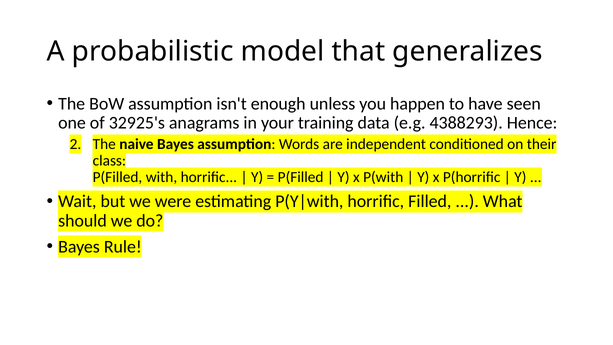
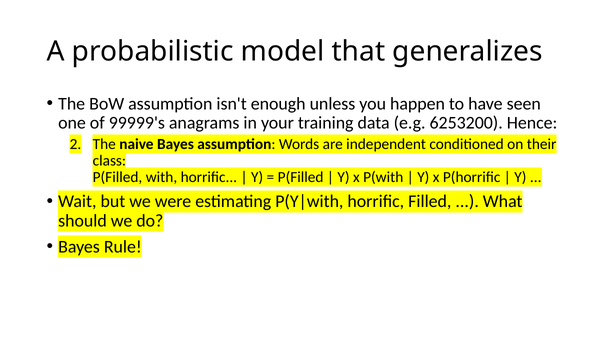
32925's: 32925's -> 99999's
4388293: 4388293 -> 6253200
